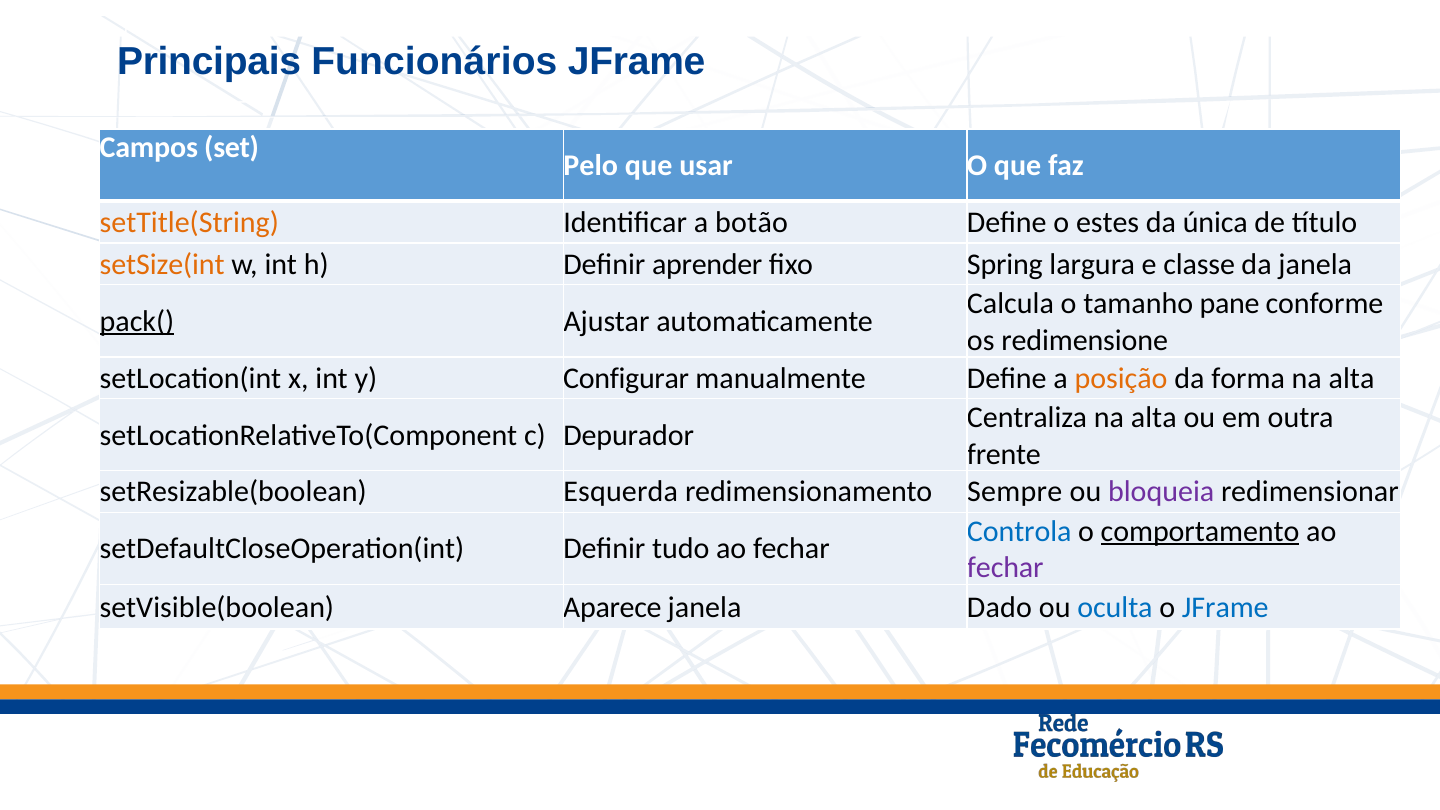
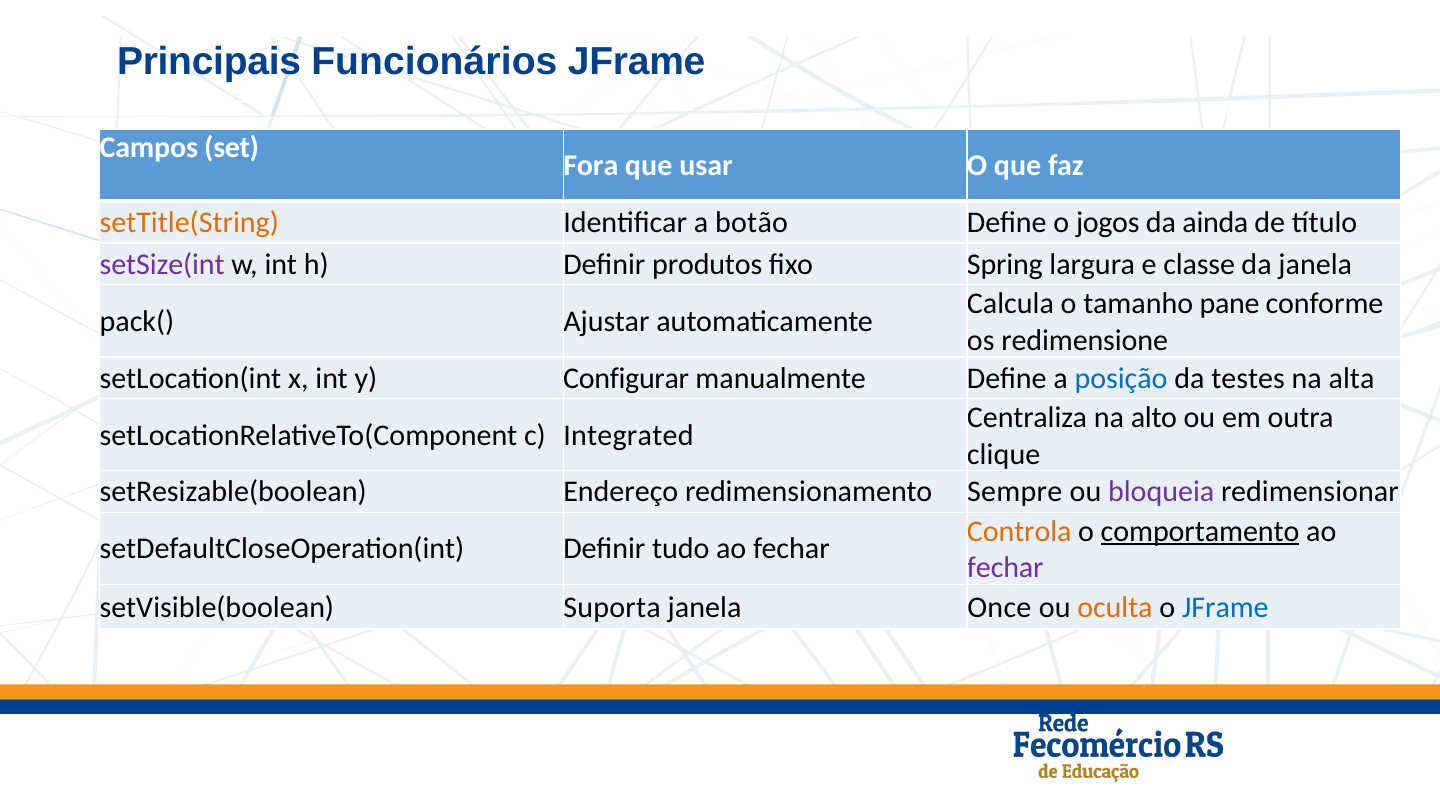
Pelo: Pelo -> Fora
estes: estes -> jogos
única: única -> ainda
setSize(int colour: orange -> purple
aprender: aprender -> produtos
pack( underline: present -> none
posição colour: orange -> blue
forma: forma -> testes
Centraliza na alta: alta -> alto
Depurador: Depurador -> Integrated
frente: frente -> clique
Esquerda: Esquerda -> Endereço
Controla colour: blue -> orange
Aparece: Aparece -> Suporta
Dado: Dado -> Once
oculta colour: blue -> orange
